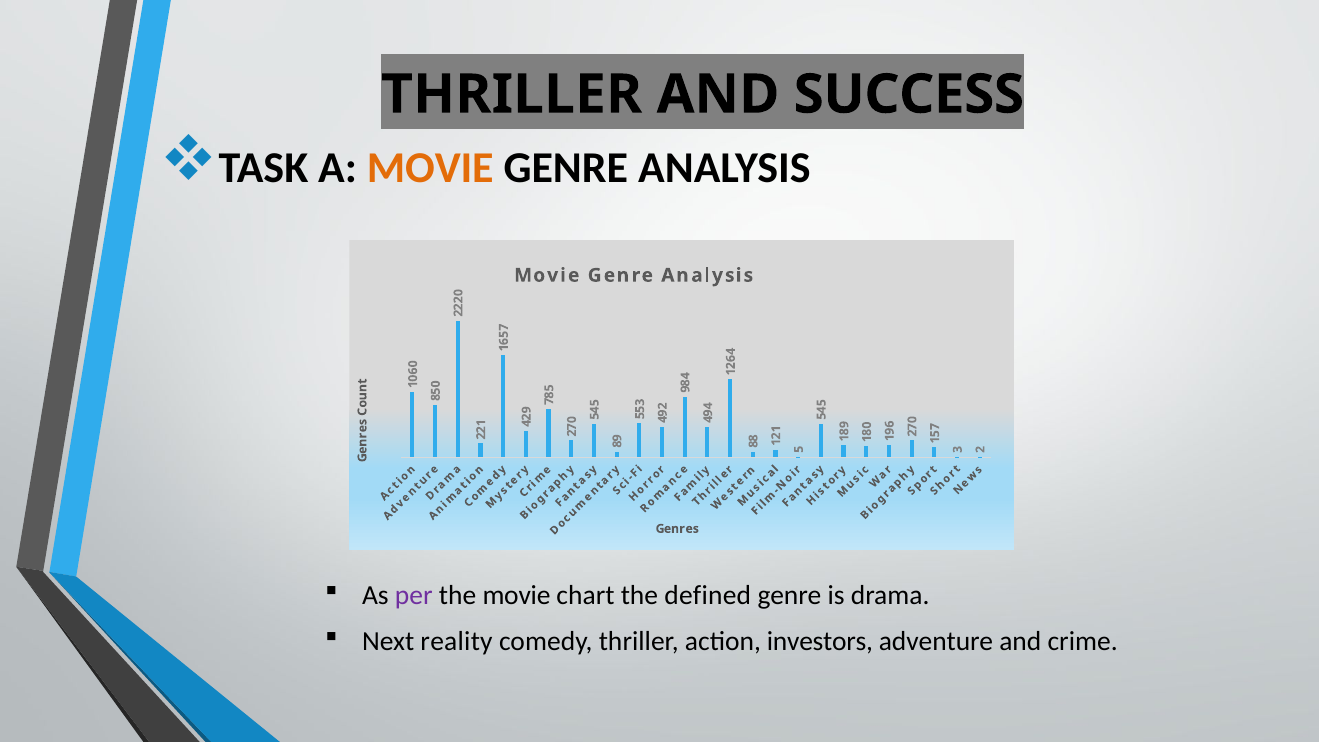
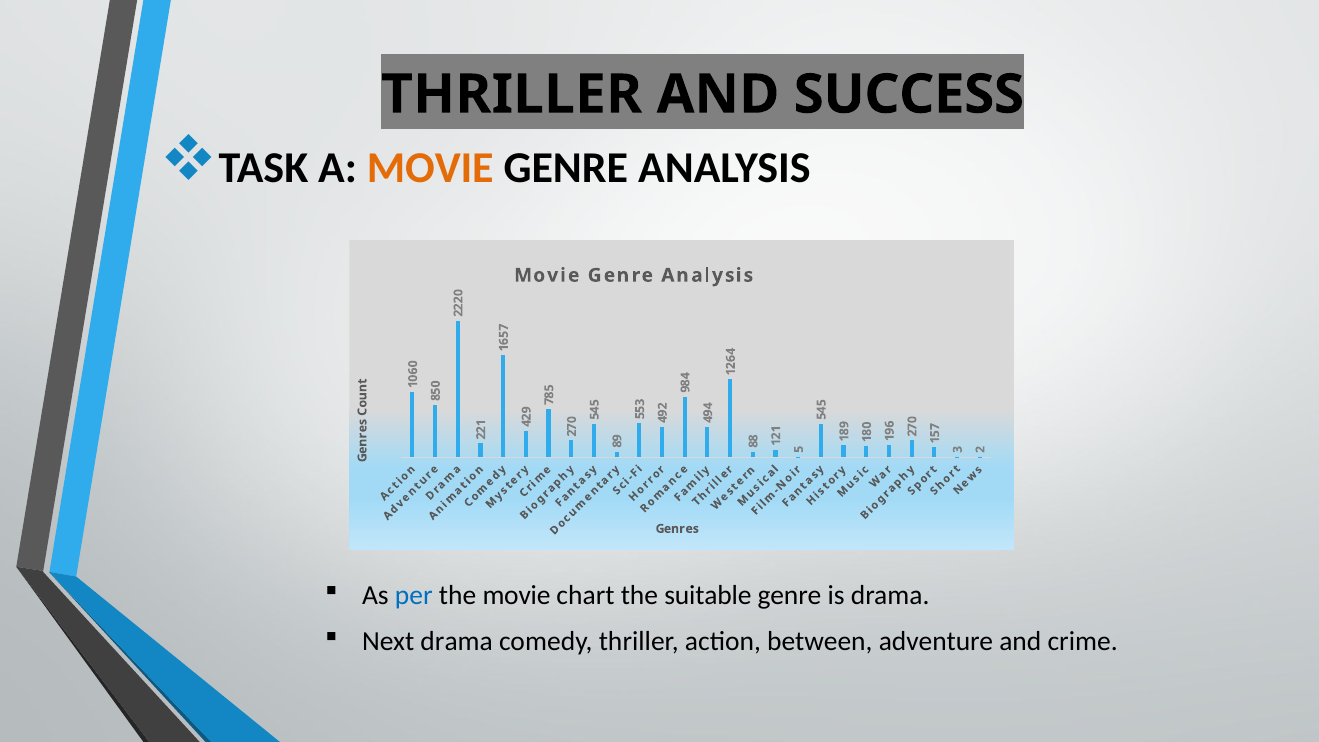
per colour: purple -> blue
defined: defined -> suitable
Next reality: reality -> drama
investors: investors -> between
